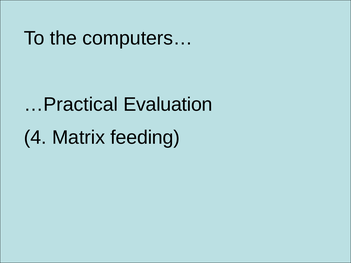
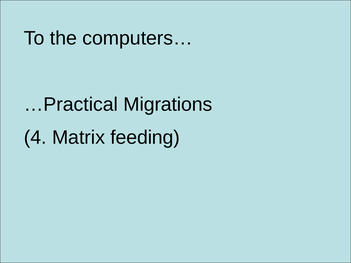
Evaluation: Evaluation -> Migrations
